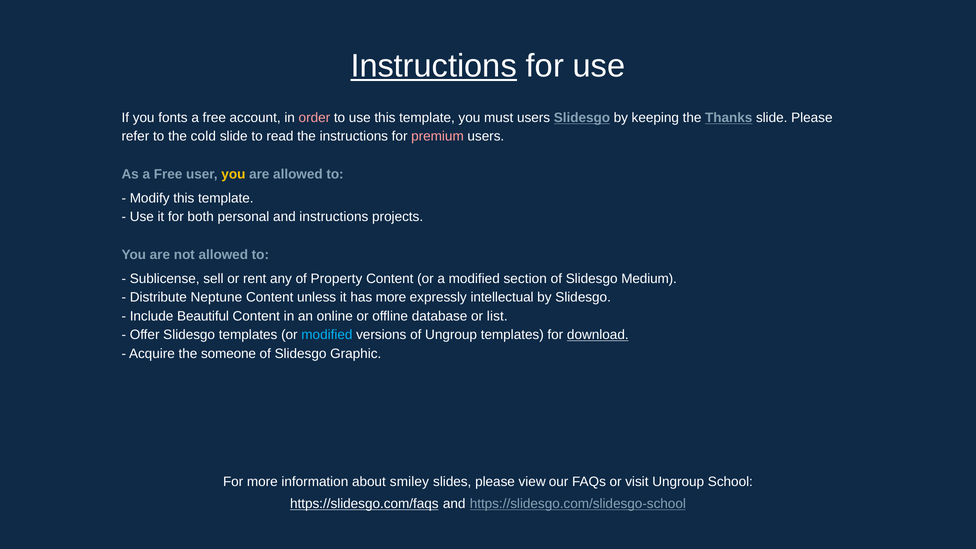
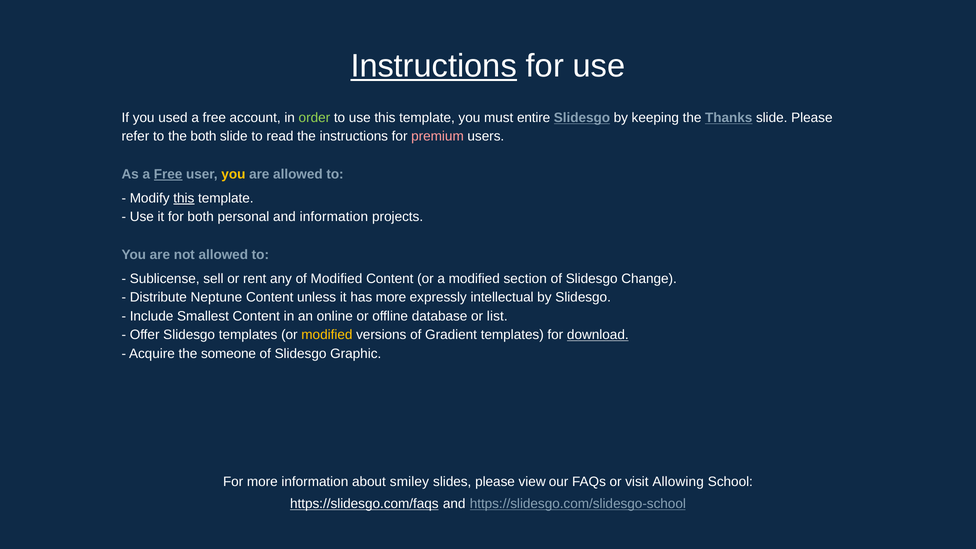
fonts: fonts -> used
order colour: pink -> light green
must users: users -> entire
the cold: cold -> both
Free at (168, 174) underline: none -> present
this at (184, 198) underline: none -> present
and instructions: instructions -> information
of Property: Property -> Modified
Medium: Medium -> Change
Beautiful: Beautiful -> Smallest
modified at (327, 335) colour: light blue -> yellow
of Ungroup: Ungroup -> Gradient
visit Ungroup: Ungroup -> Allowing
